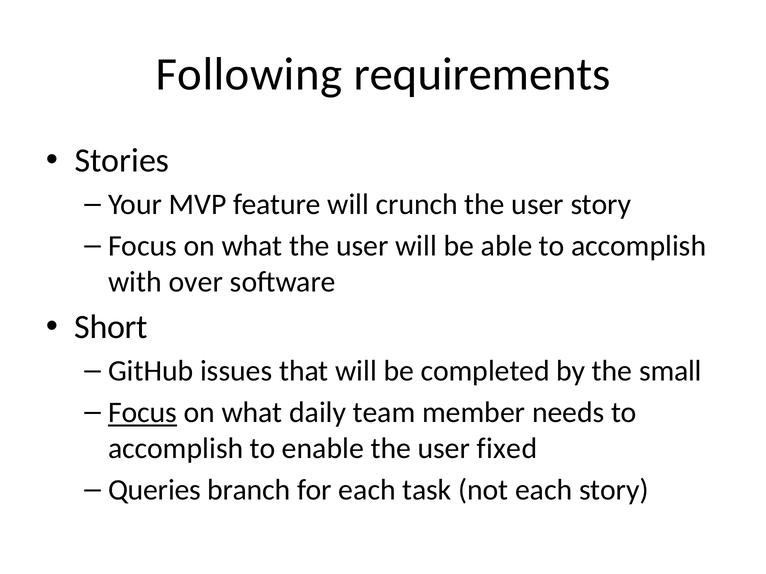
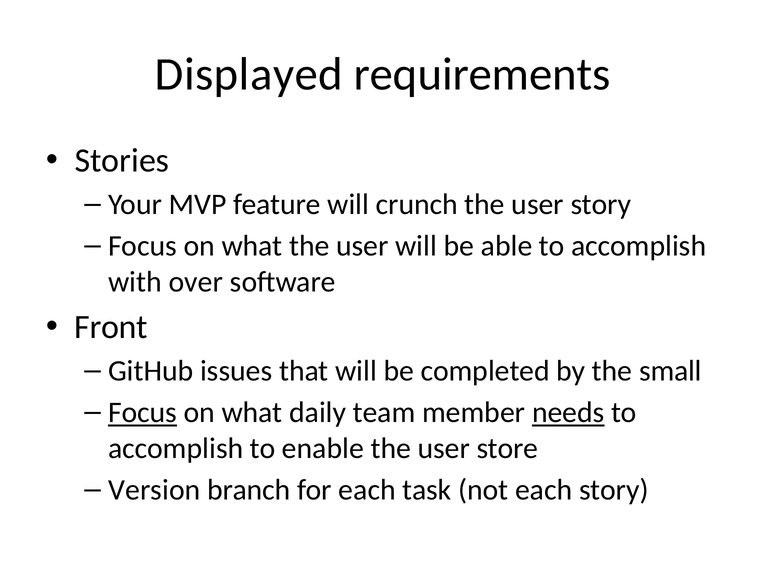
Following: Following -> Displayed
Short: Short -> Front
needs underline: none -> present
fixed: fixed -> store
Queries: Queries -> Version
